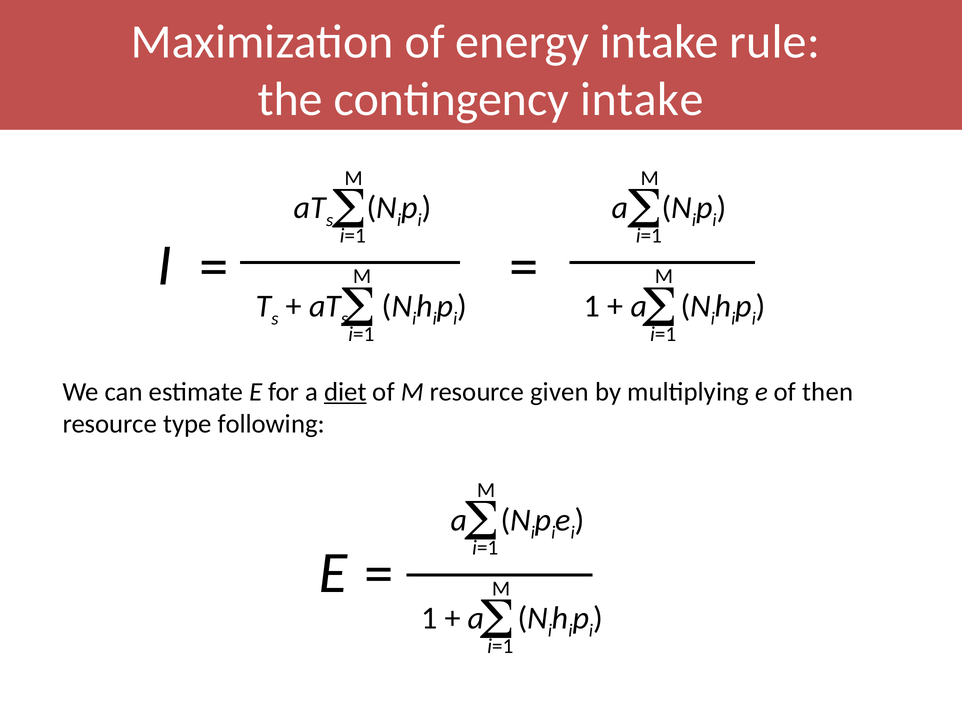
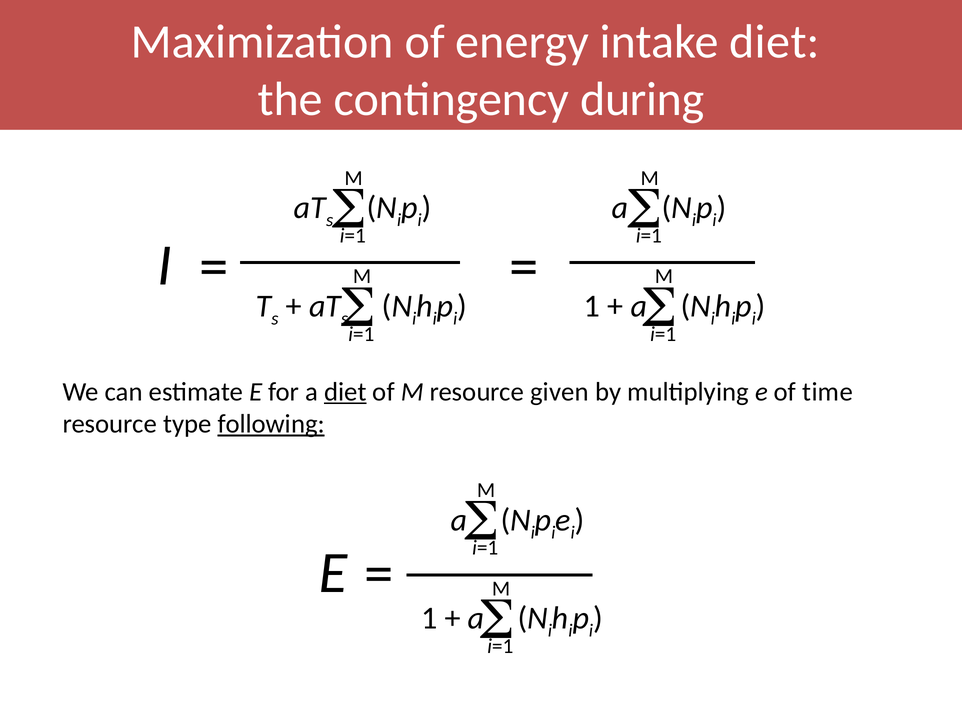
intake rule: rule -> diet
contingency intake: intake -> during
then: then -> time
following underline: none -> present
